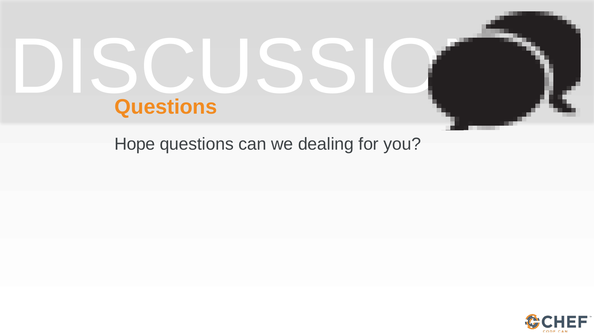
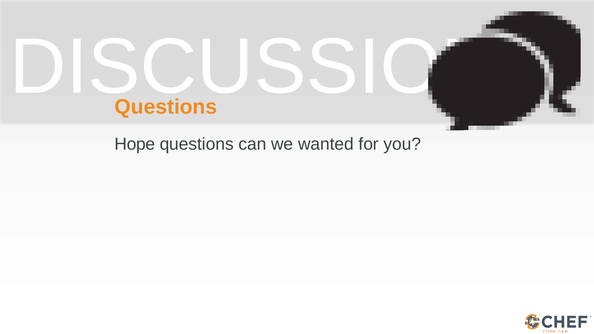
dealing: dealing -> wanted
